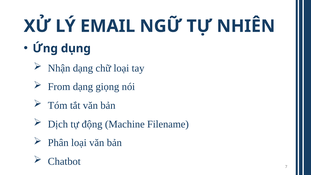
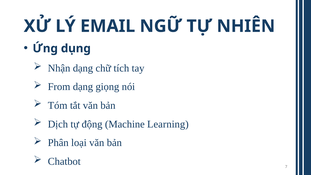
chữ loại: loại -> tích
Filename: Filename -> Learning
